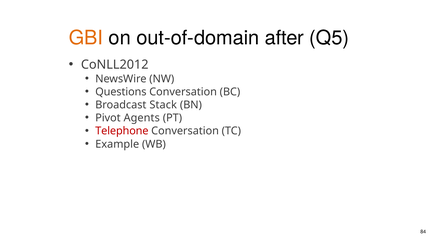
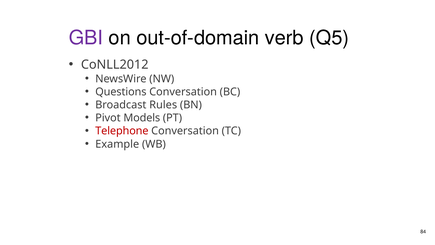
GBI colour: orange -> purple
after: after -> verb
Stack: Stack -> Rules
Agents: Agents -> Models
